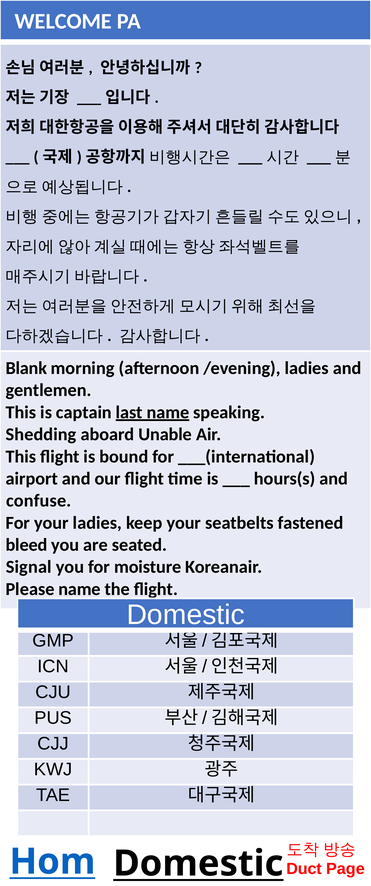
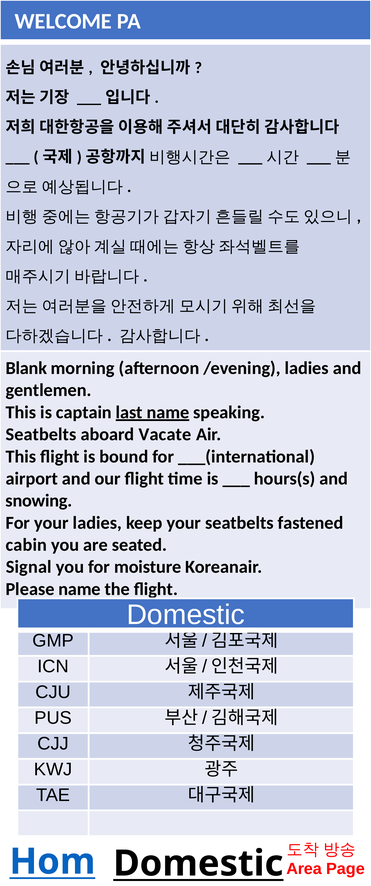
Shedding at (41, 435): Shedding -> Seatbelts
Unable: Unable -> Vacate
confuse: confuse -> snowing
bleed: bleed -> cabin
Duct: Duct -> Area
